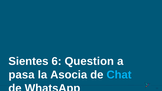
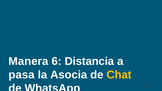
Sientes: Sientes -> Manera
Question: Question -> Distancia
Chat colour: light blue -> yellow
